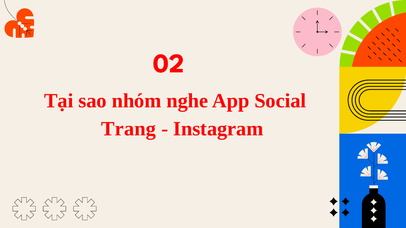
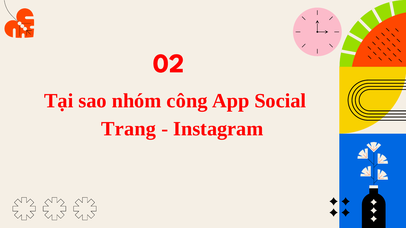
nghe: nghe -> công
